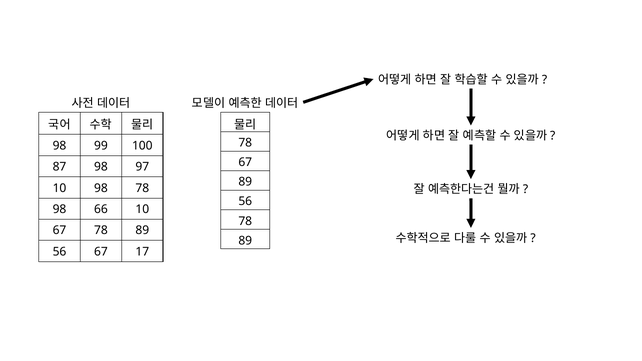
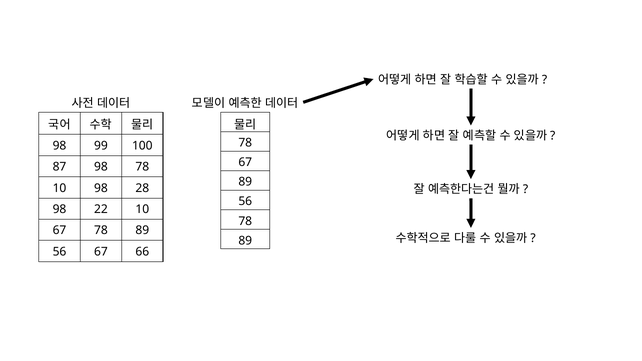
98 97: 97 -> 78
98 78: 78 -> 28
66: 66 -> 22
17: 17 -> 66
